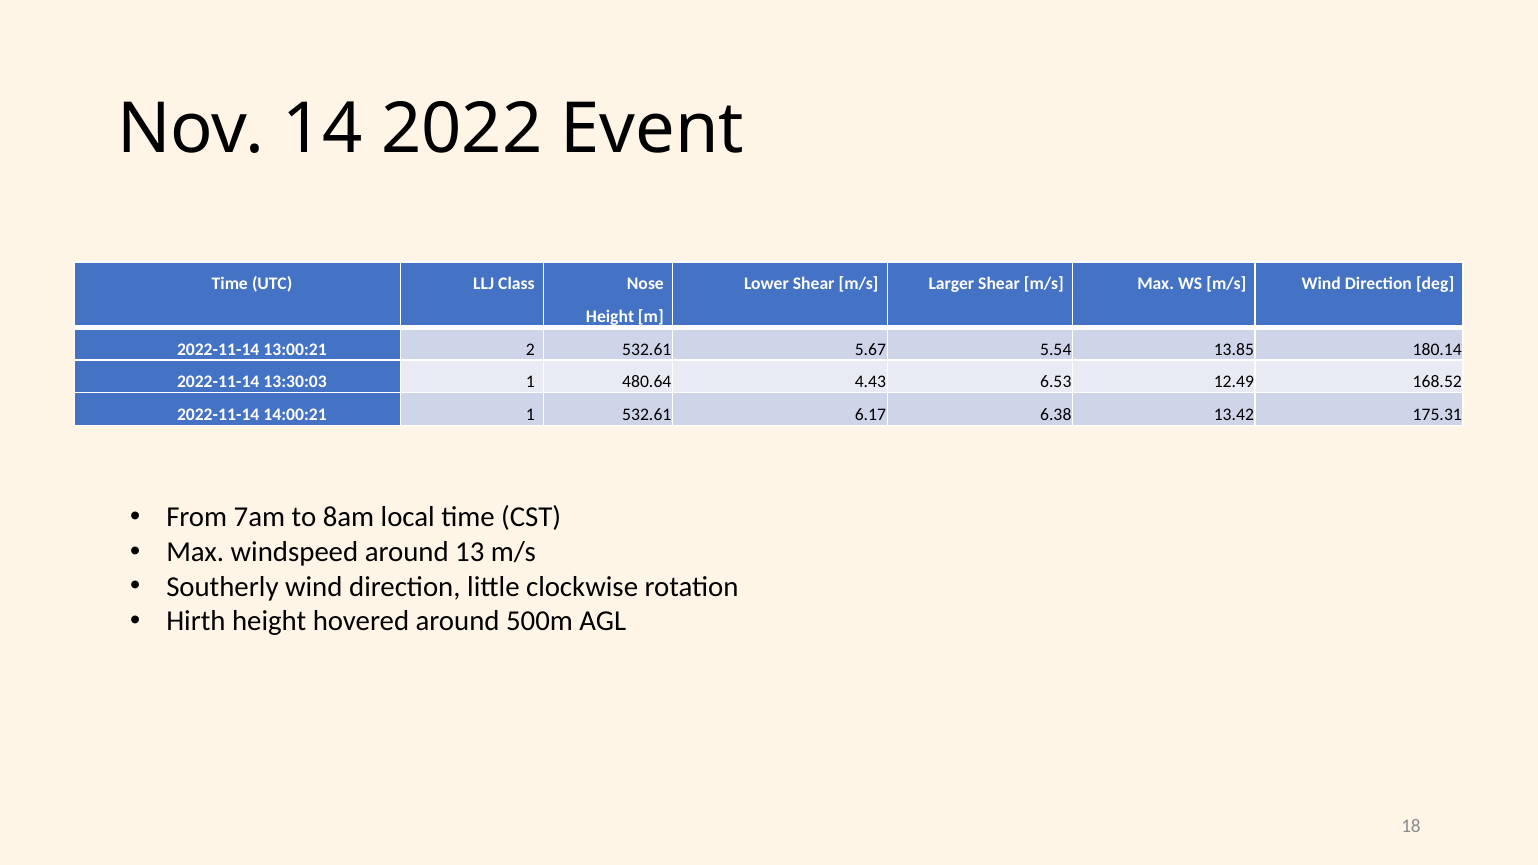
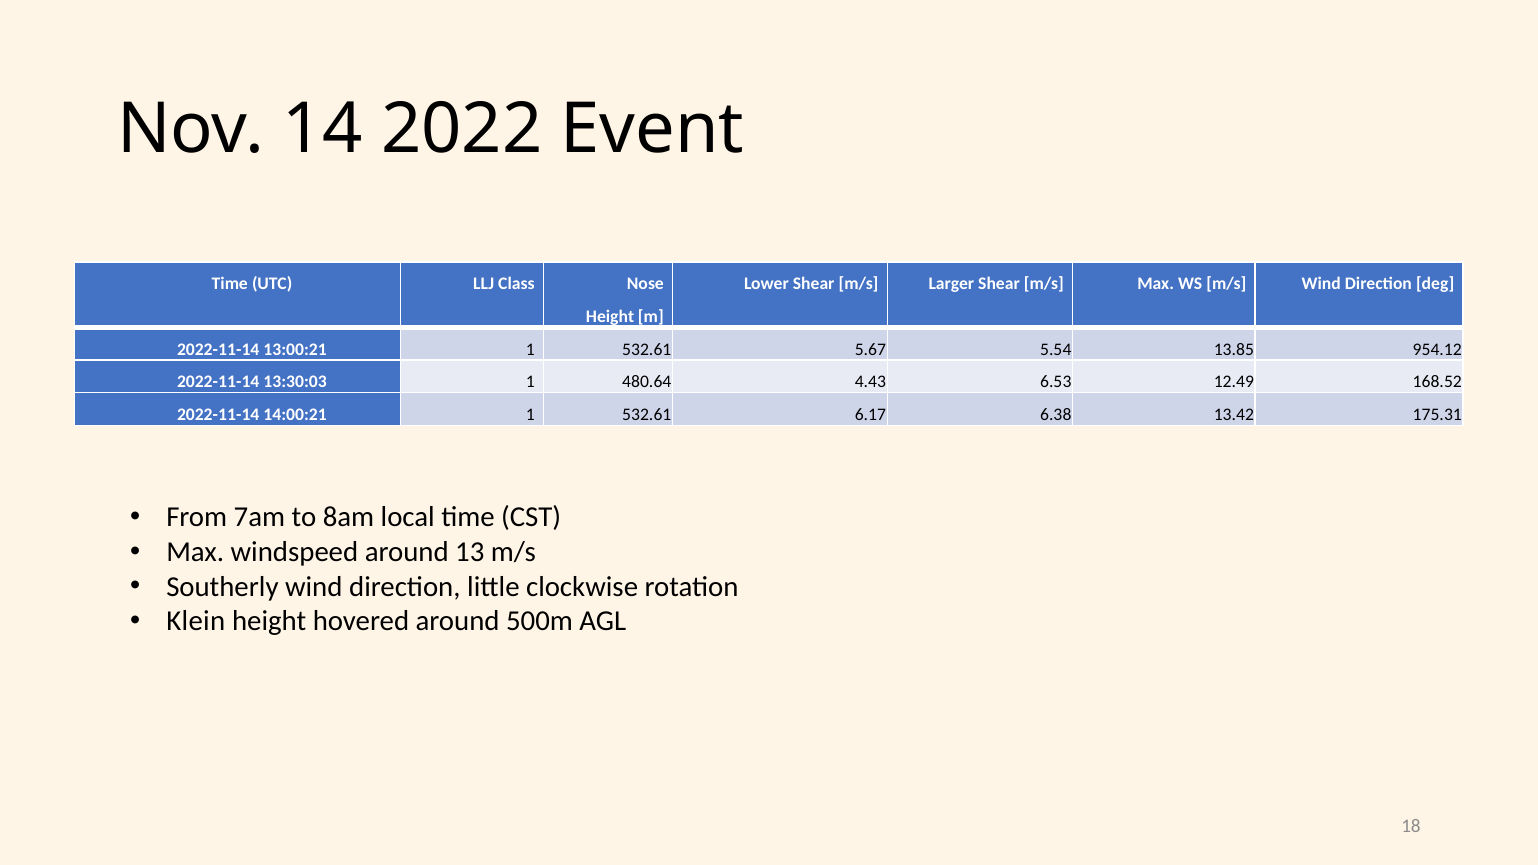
13:00:21 2: 2 -> 1
180.14: 180.14 -> 954.12
Hirth: Hirth -> Klein
